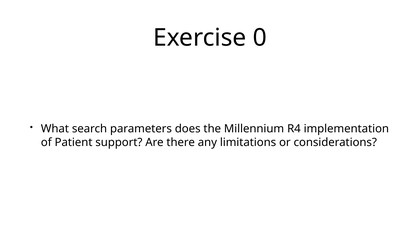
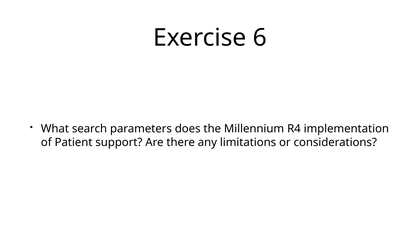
0: 0 -> 6
